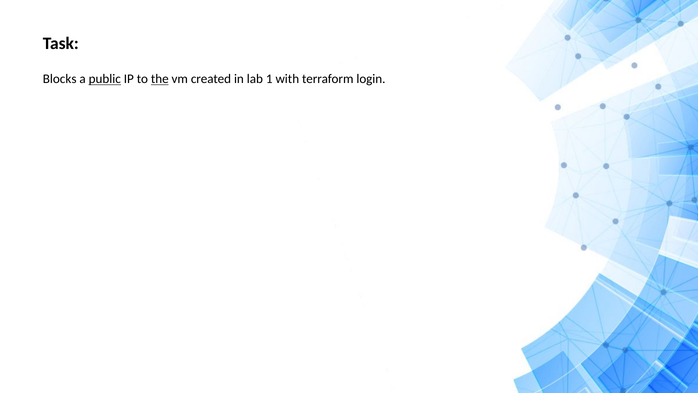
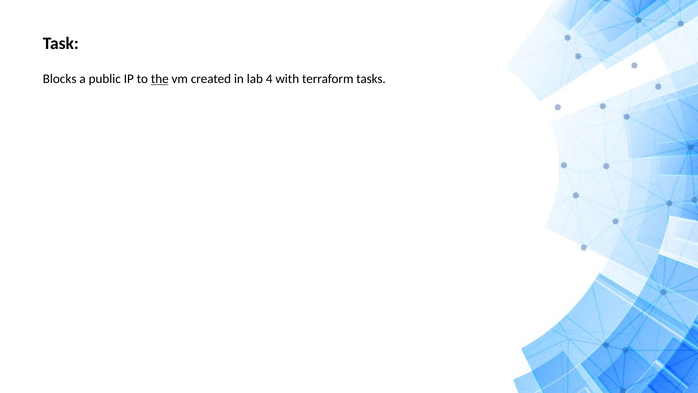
public underline: present -> none
1: 1 -> 4
login: login -> tasks
